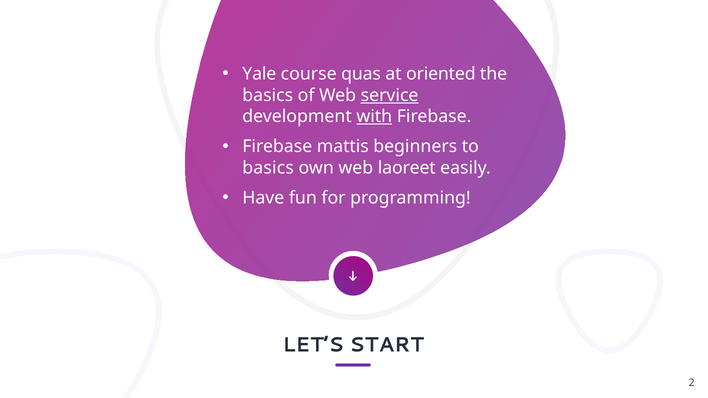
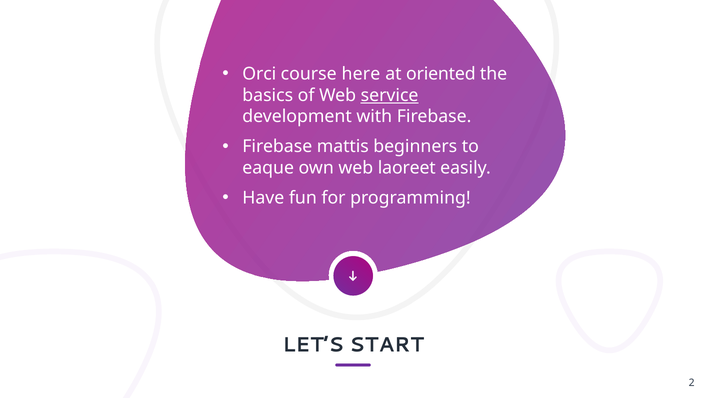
Yale: Yale -> Orci
quas: quas -> here
with underline: present -> none
basics at (268, 168): basics -> eaque
